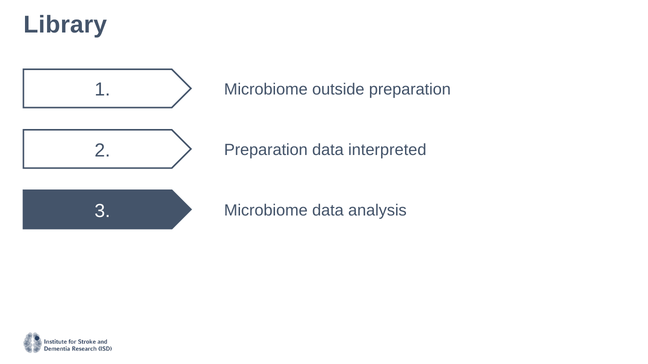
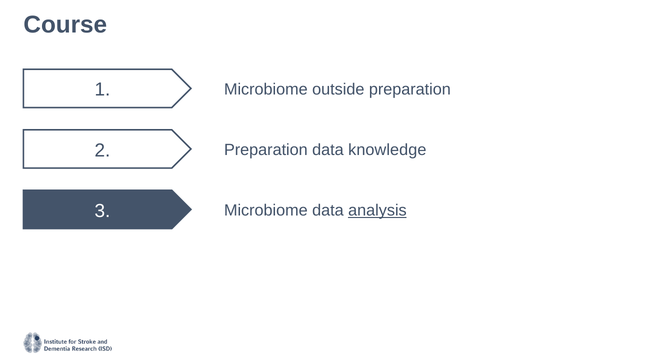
Library: Library -> Course
interpreted: interpreted -> knowledge
analysis underline: none -> present
